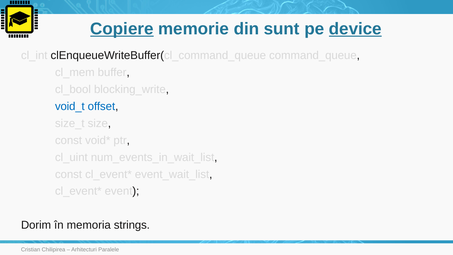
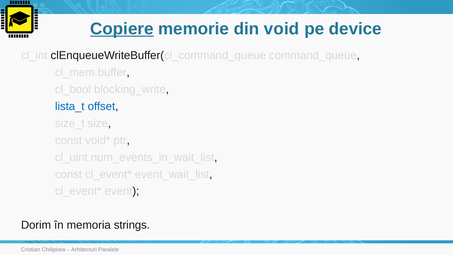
sunt: sunt -> void
device underline: present -> none
void_t: void_t -> lista_t
